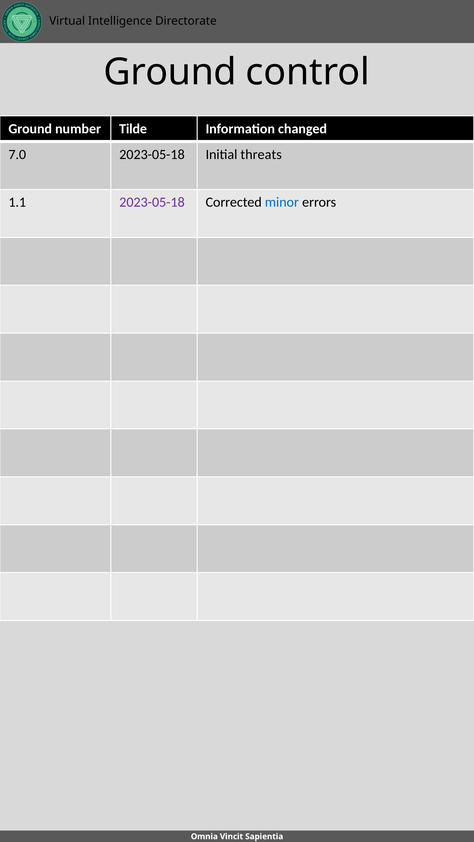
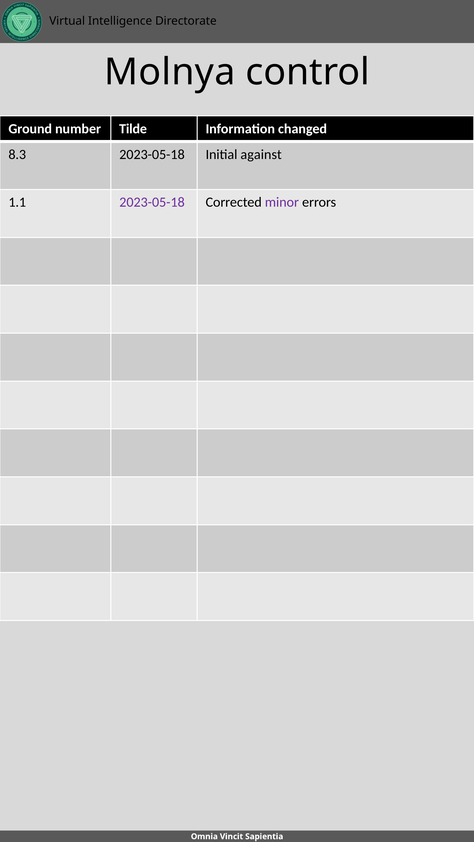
Ground at (170, 72): Ground -> Molnya
7.0: 7.0 -> 8.3
threats: threats -> against
minor colour: blue -> purple
